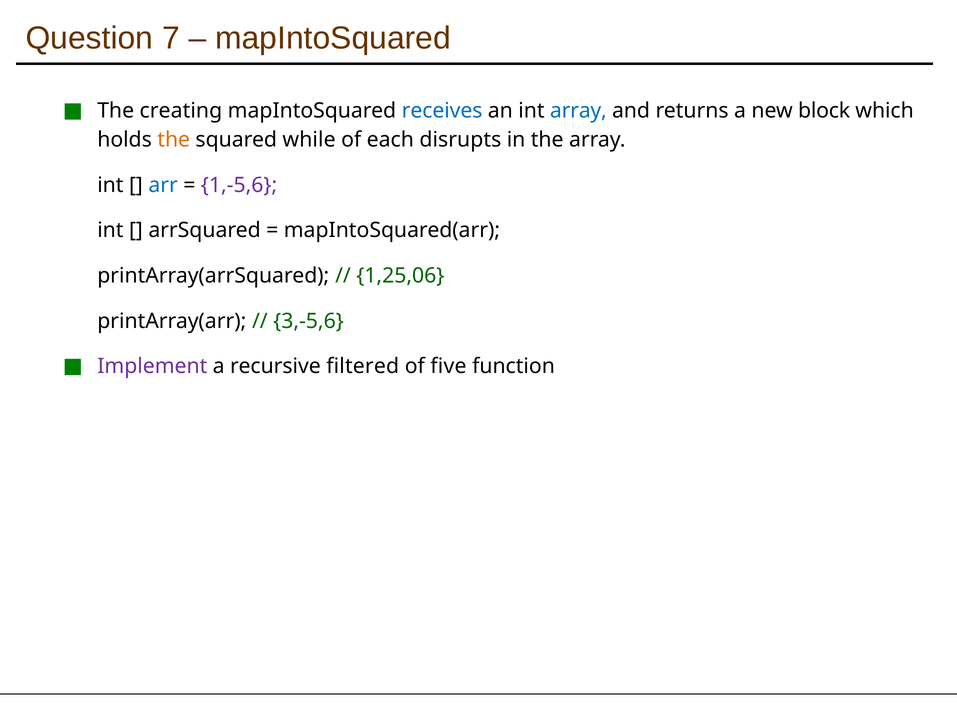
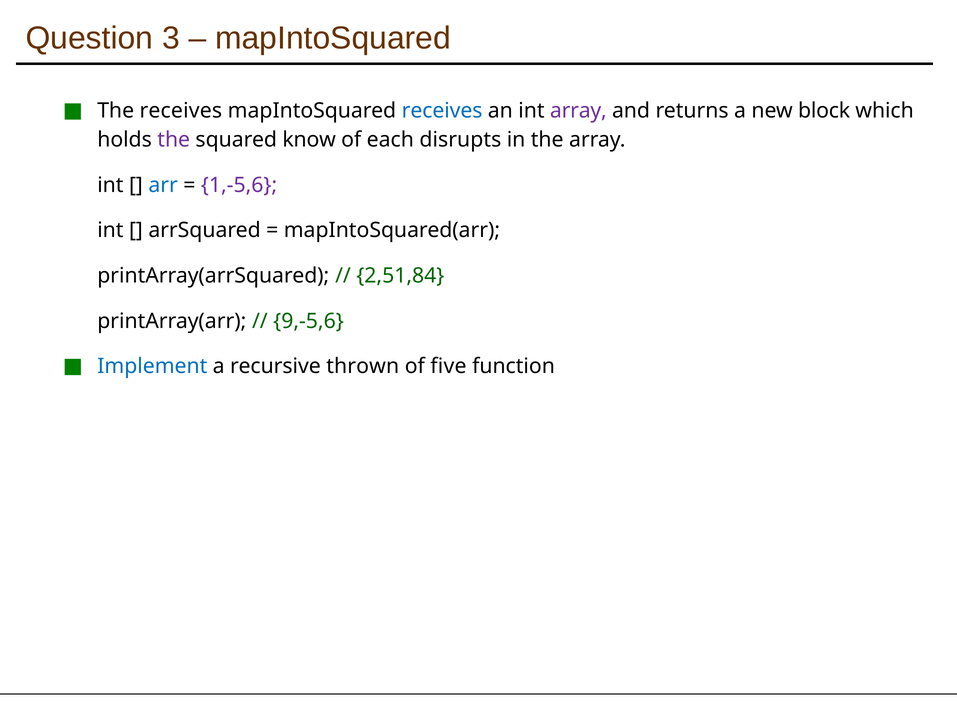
7: 7 -> 3
The creating: creating -> receives
array at (578, 111) colour: blue -> purple
the at (174, 140) colour: orange -> purple
while: while -> know
1,25,06: 1,25,06 -> 2,51,84
3,-5,6: 3,-5,6 -> 9,-5,6
Implement colour: purple -> blue
filtered: filtered -> thrown
